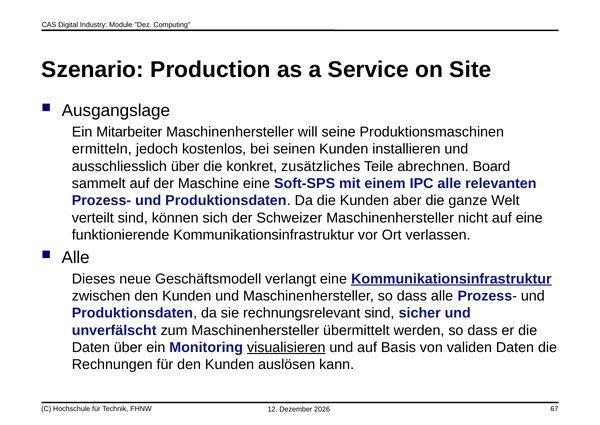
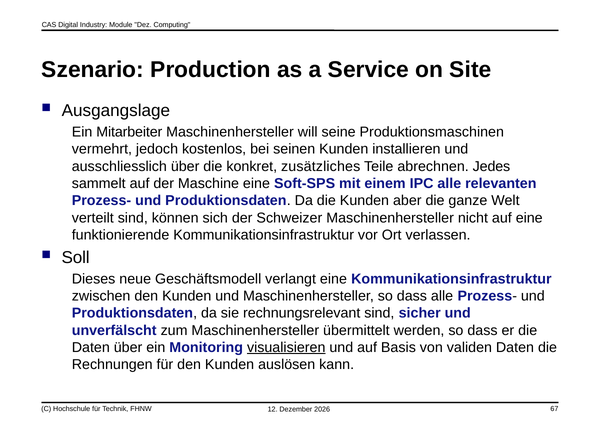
ermitteln: ermitteln -> vermehrt
Board: Board -> Jedes
Alle at (76, 257): Alle -> Soll
Kommunikationsinfrastruktur at (451, 278) underline: present -> none
